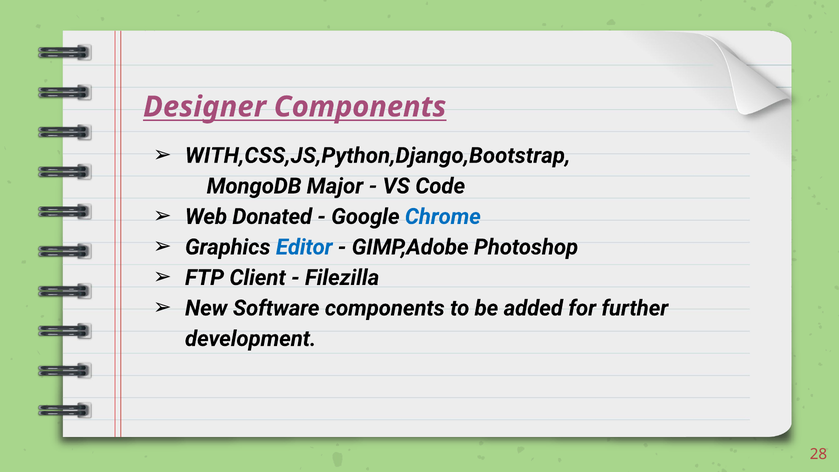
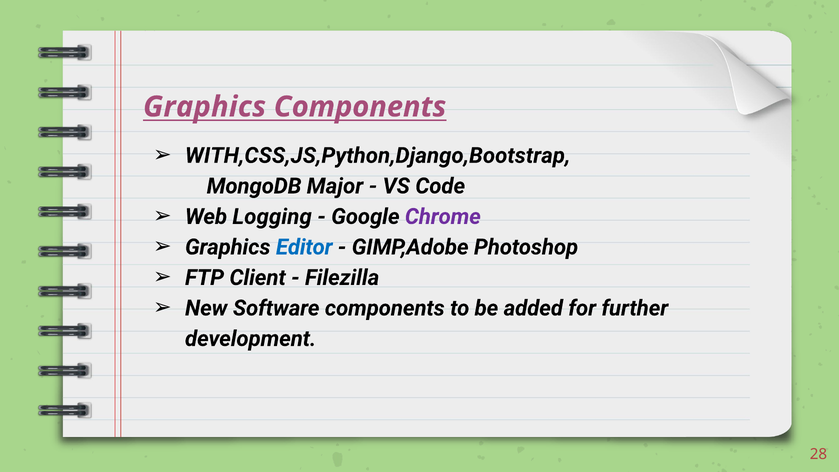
Designer at (205, 107): Designer -> Graphics
Donated: Donated -> Logging
Chrome colour: blue -> purple
